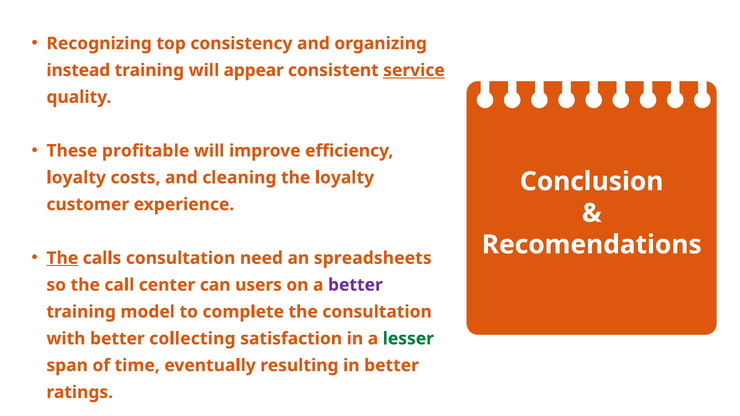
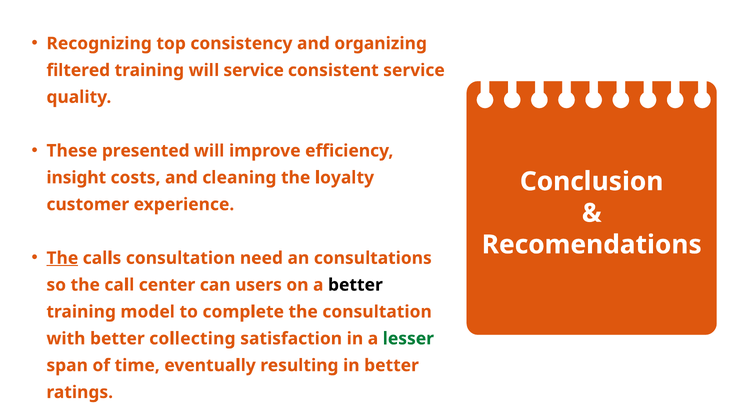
instead: instead -> filtered
will appear: appear -> service
service at (414, 70) underline: present -> none
profitable: profitable -> presented
loyalty at (76, 178): loyalty -> insight
spreadsheets: spreadsheets -> consultations
better at (355, 285) colour: purple -> black
